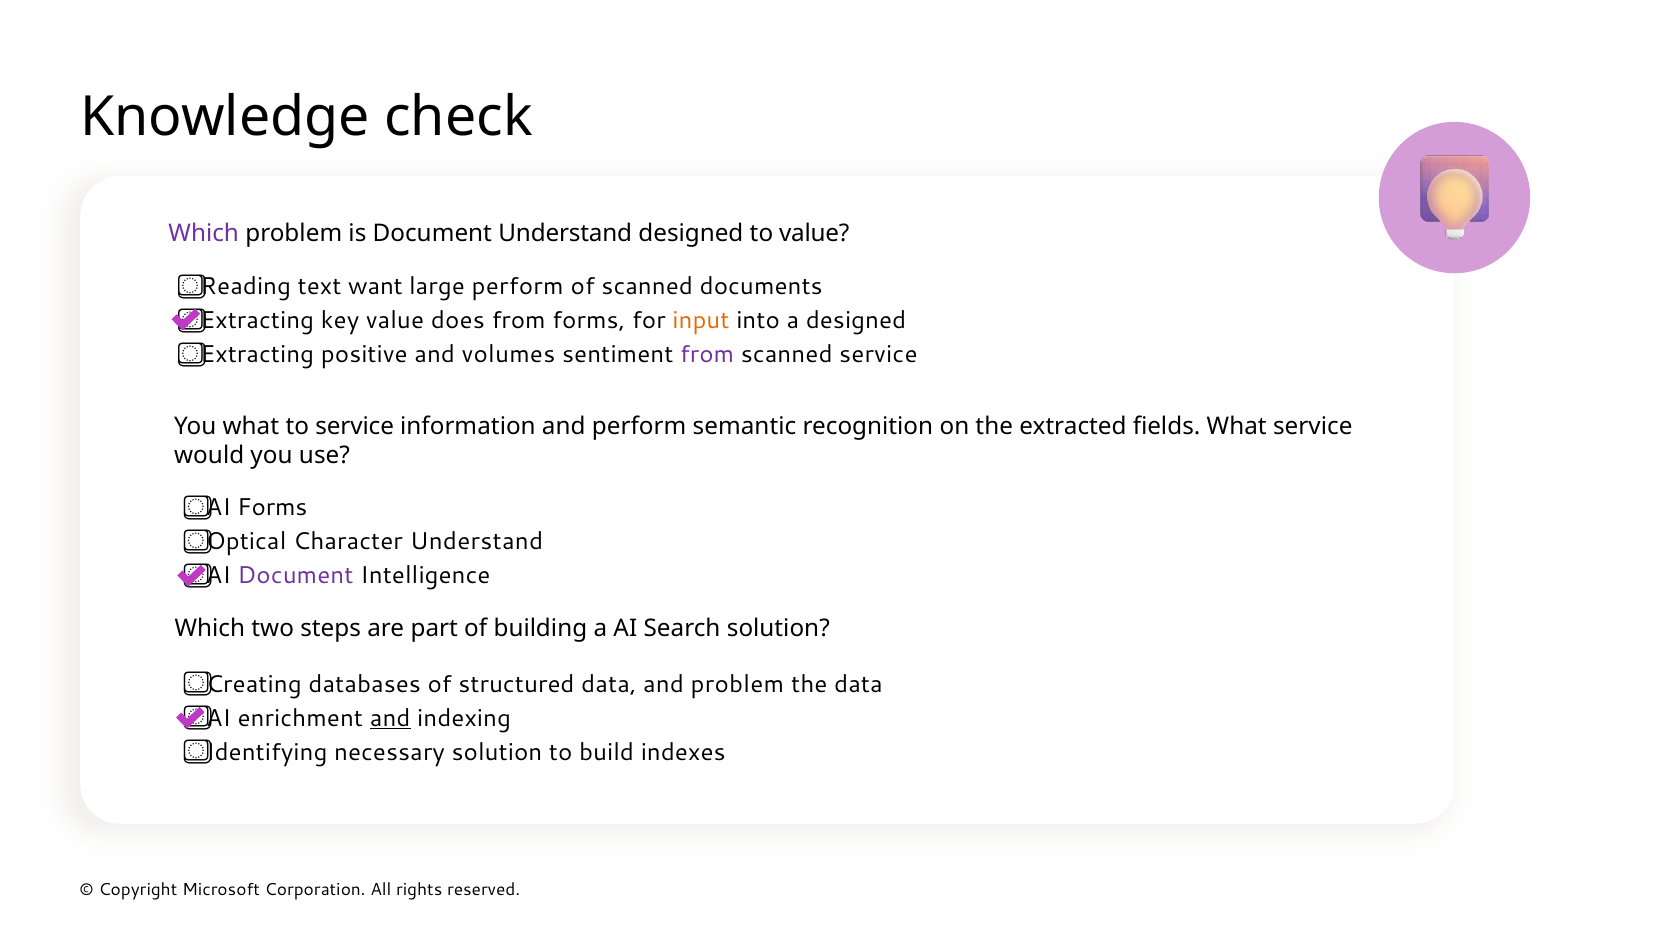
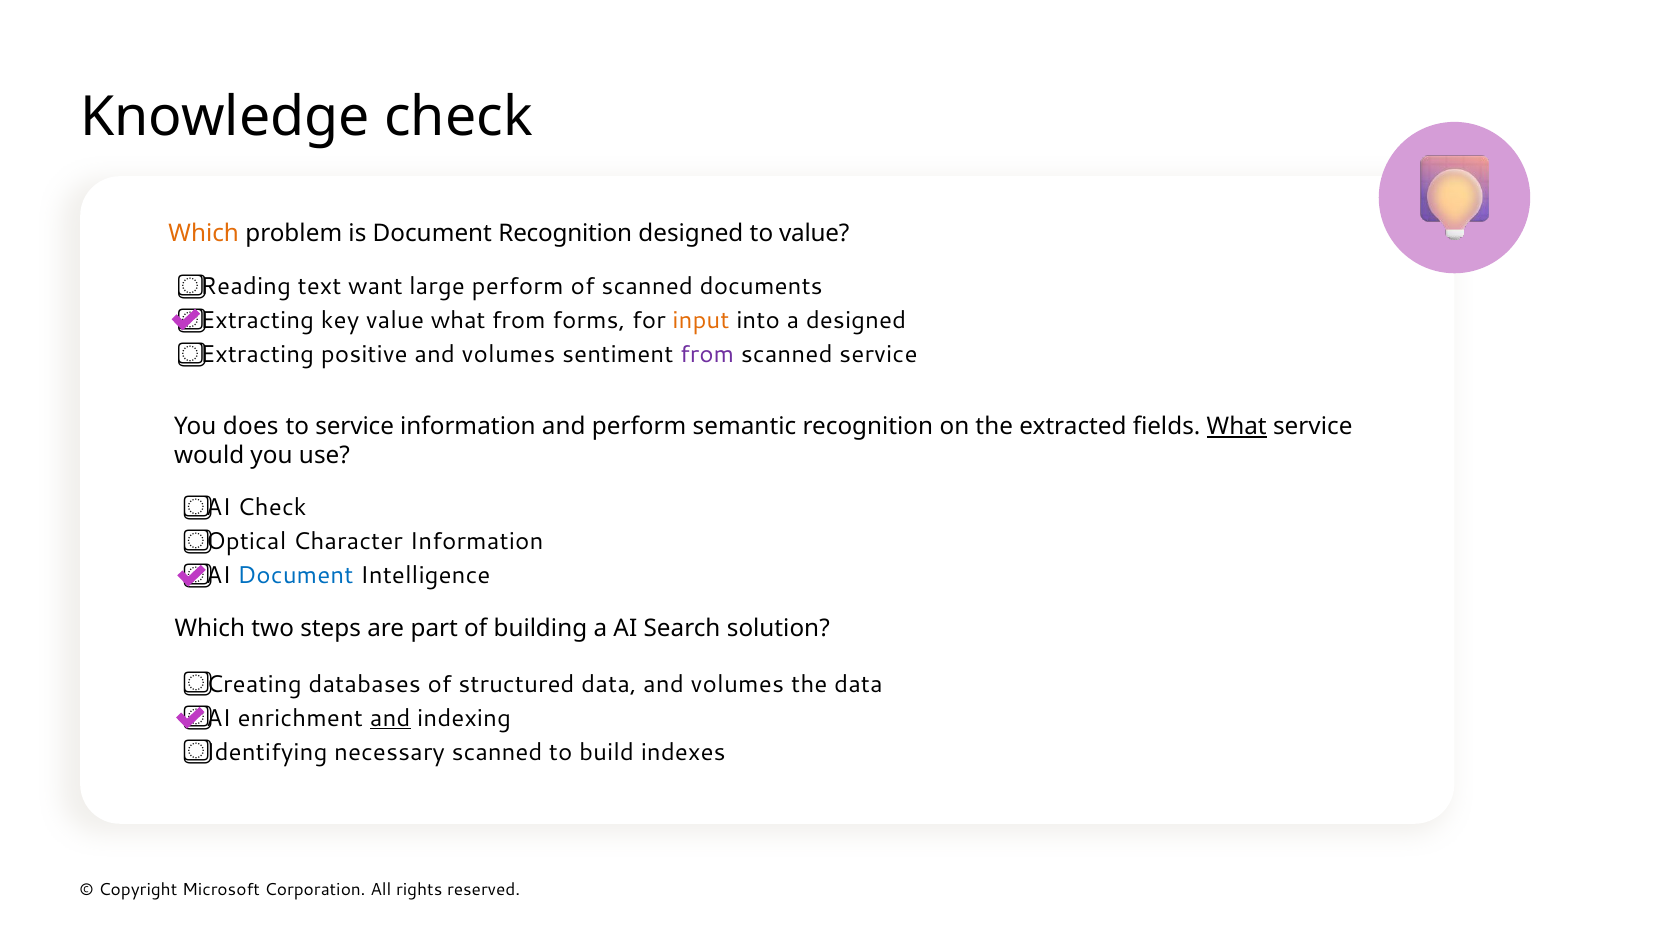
Which at (204, 234) colour: purple -> orange
Document Understand: Understand -> Recognition
value does: does -> what
You what: what -> does
What at (1237, 427) underline: none -> present
Forms at (272, 508): Forms -> Check
Character Understand: Understand -> Information
Document at (295, 576) colour: purple -> blue
data and problem: problem -> volumes
necessary solution: solution -> scanned
